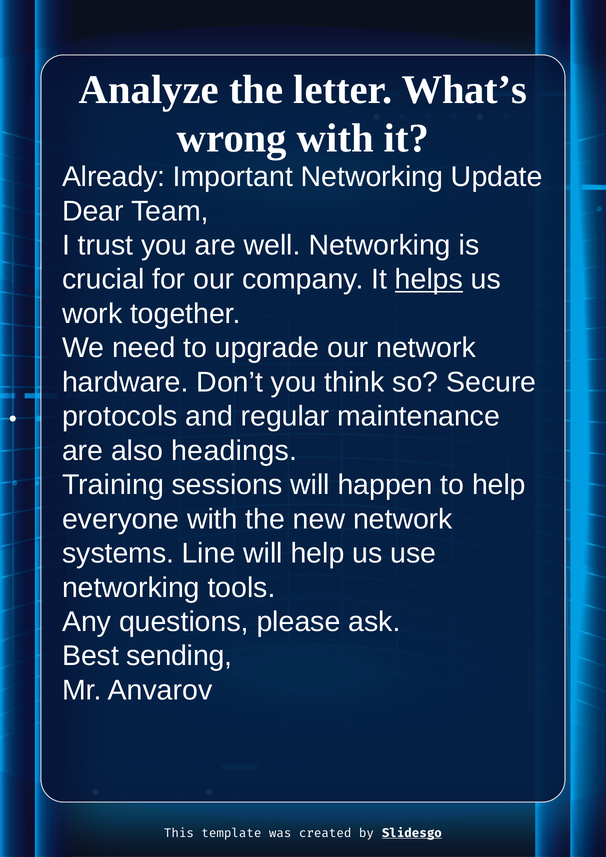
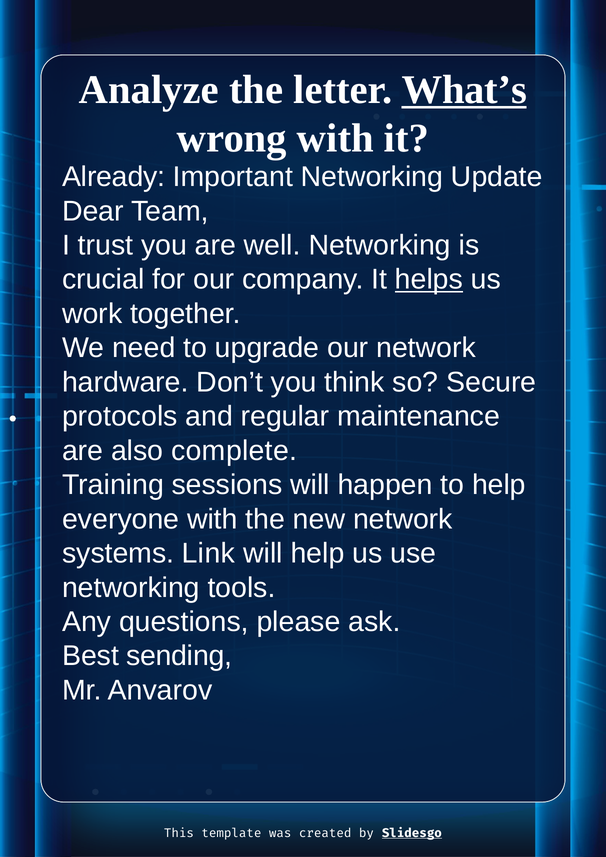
What’s underline: none -> present
headings: headings -> complete
Line: Line -> Link
